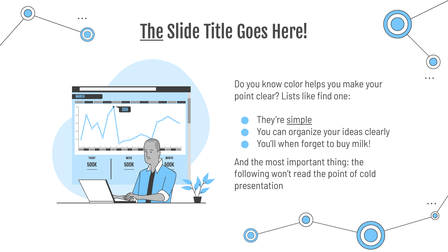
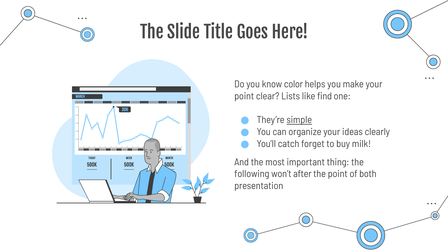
The at (152, 33) underline: present -> none
when: when -> catch
read: read -> after
cold: cold -> both
